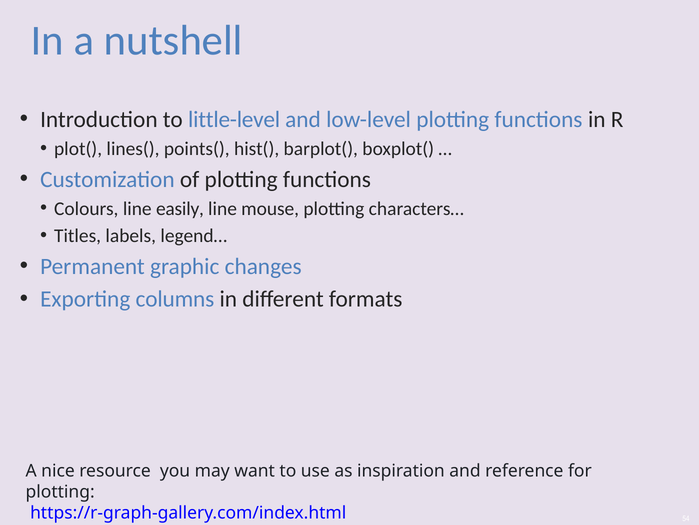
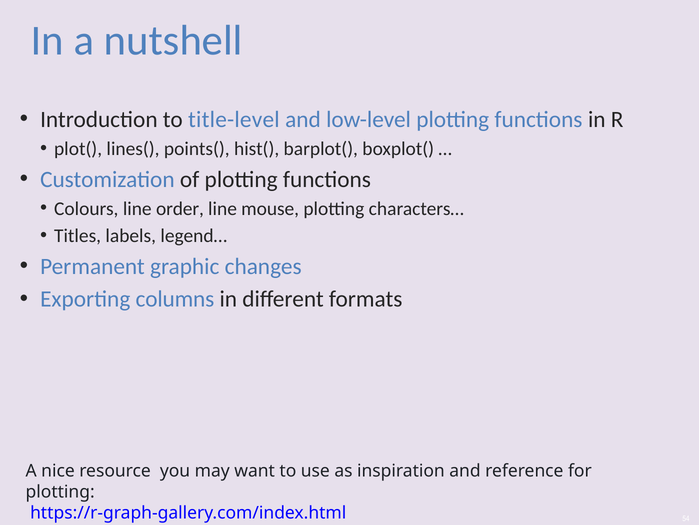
little-level: little-level -> title-level
easily: easily -> order
